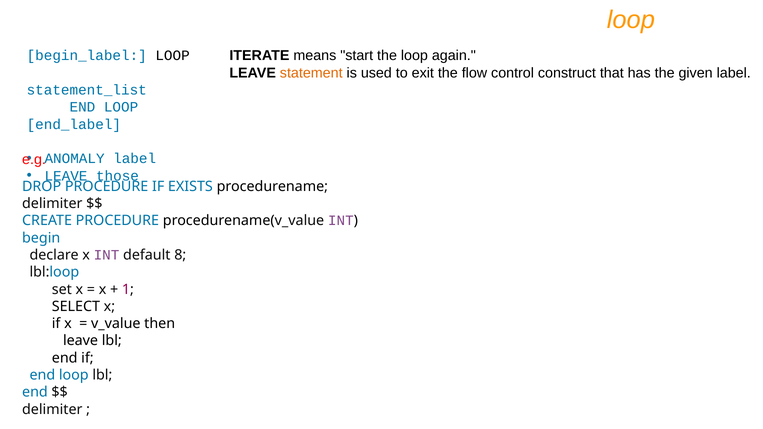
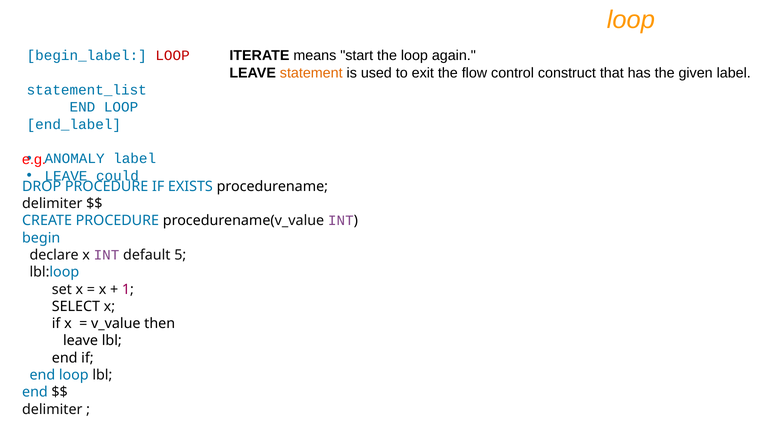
LOOP at (173, 56) colour: black -> red
those: those -> could
8: 8 -> 5
